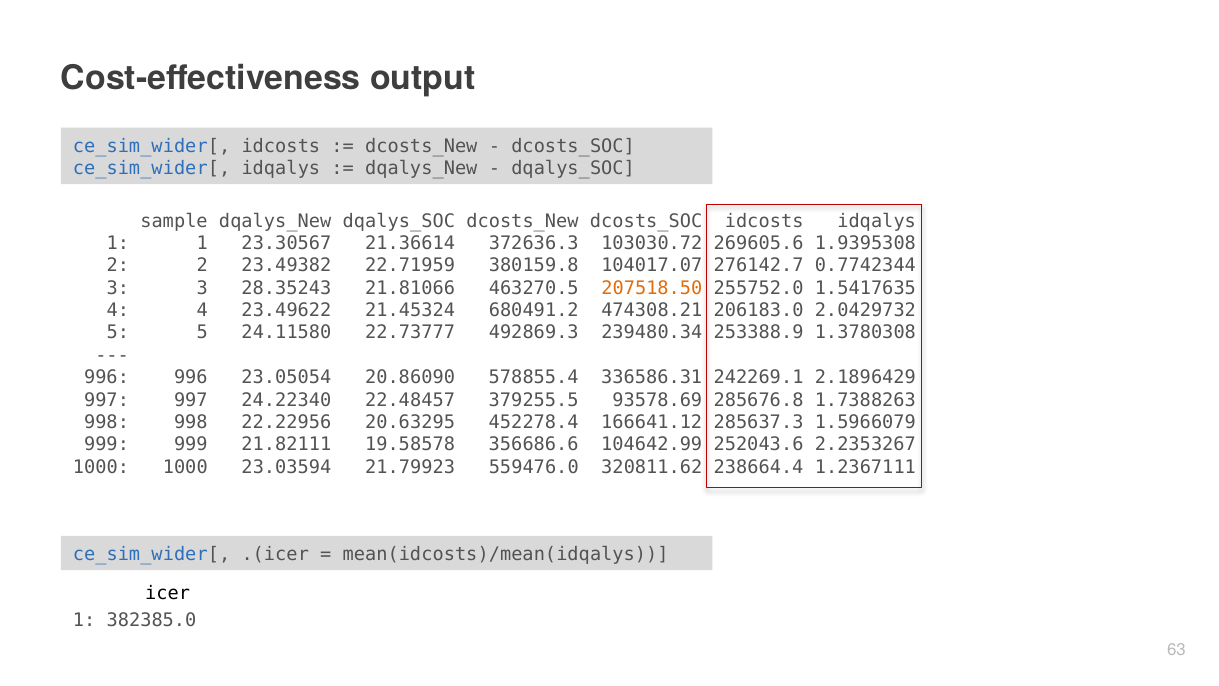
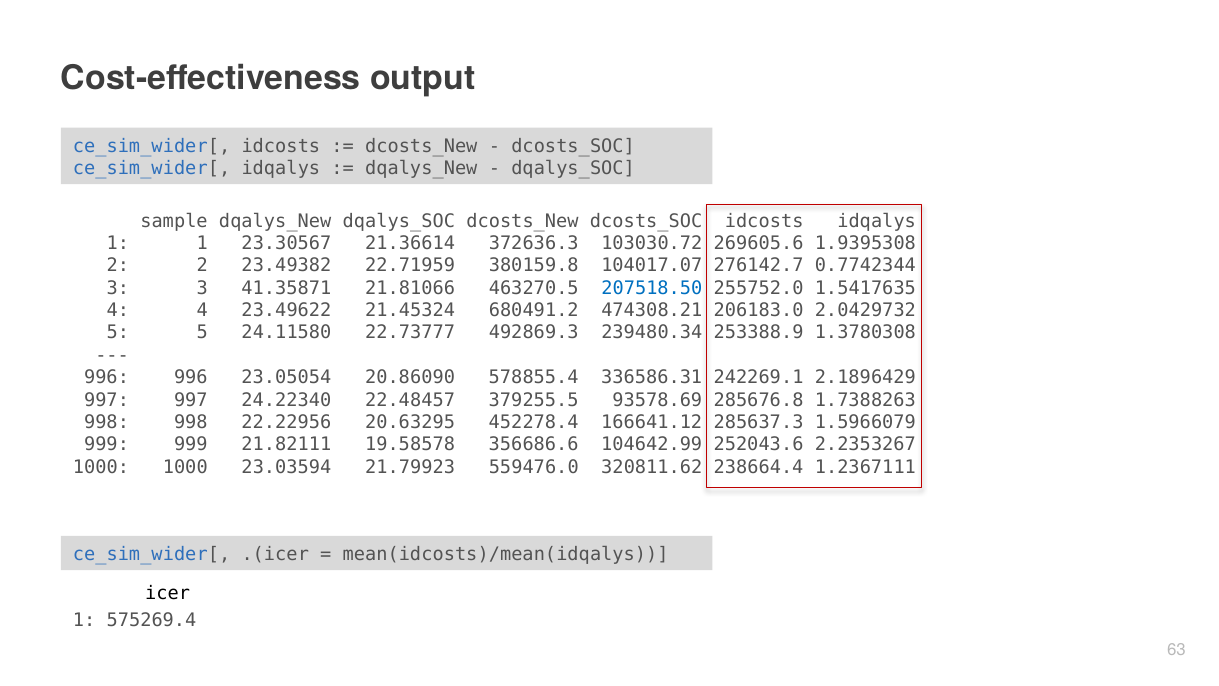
28.35243: 28.35243 -> 41.35871
207518.50 colour: orange -> blue
382385.0: 382385.0 -> 575269.4
